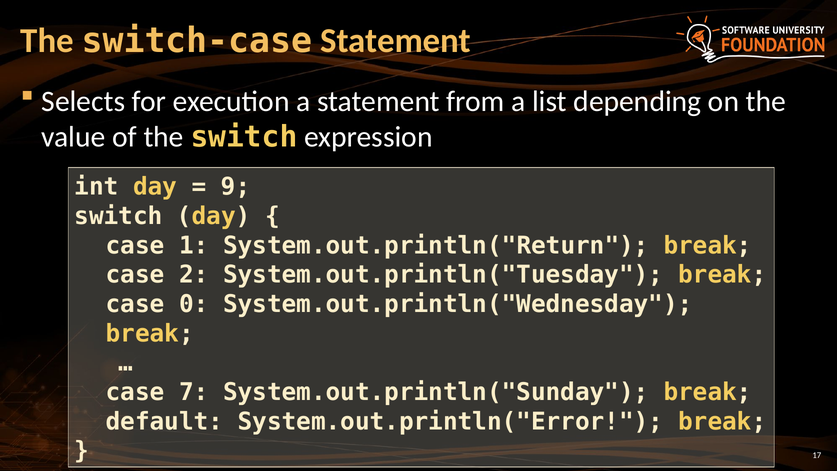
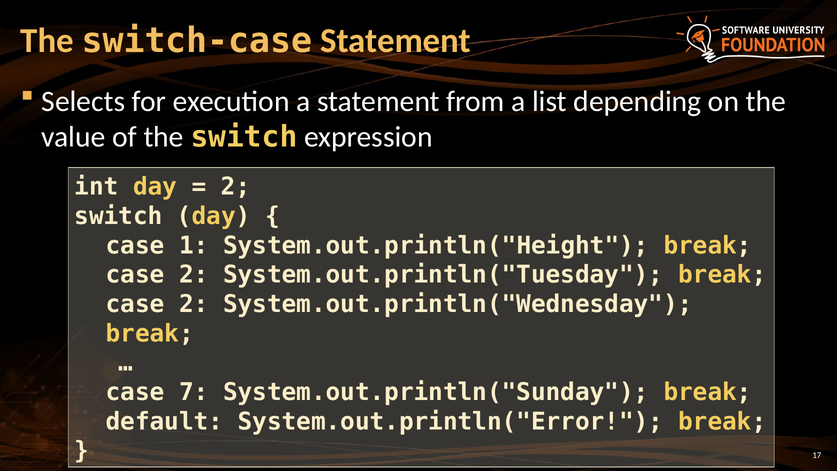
9 at (236, 187): 9 -> 2
System.out.println("Return: System.out.println("Return -> System.out.println("Height
0 at (194, 304): 0 -> 2
